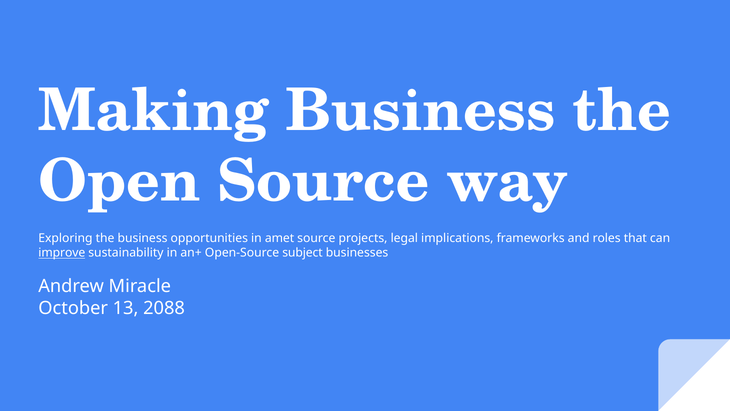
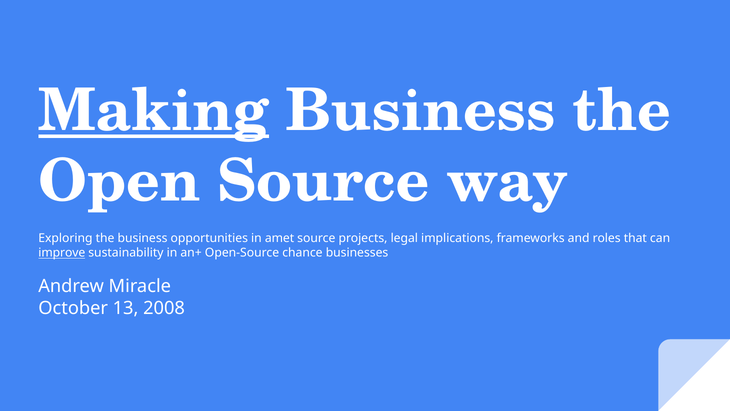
Making underline: none -> present
subject: subject -> chance
2088: 2088 -> 2008
